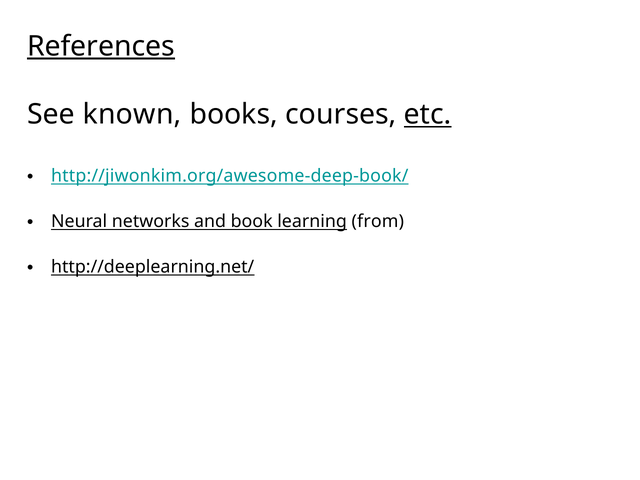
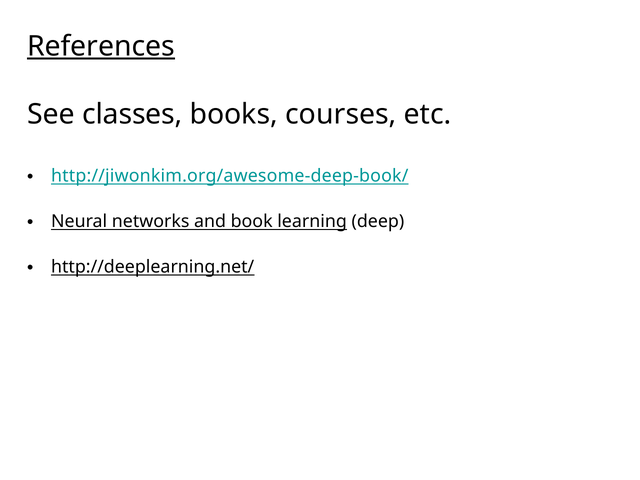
known: known -> classes
etc underline: present -> none
from: from -> deep
